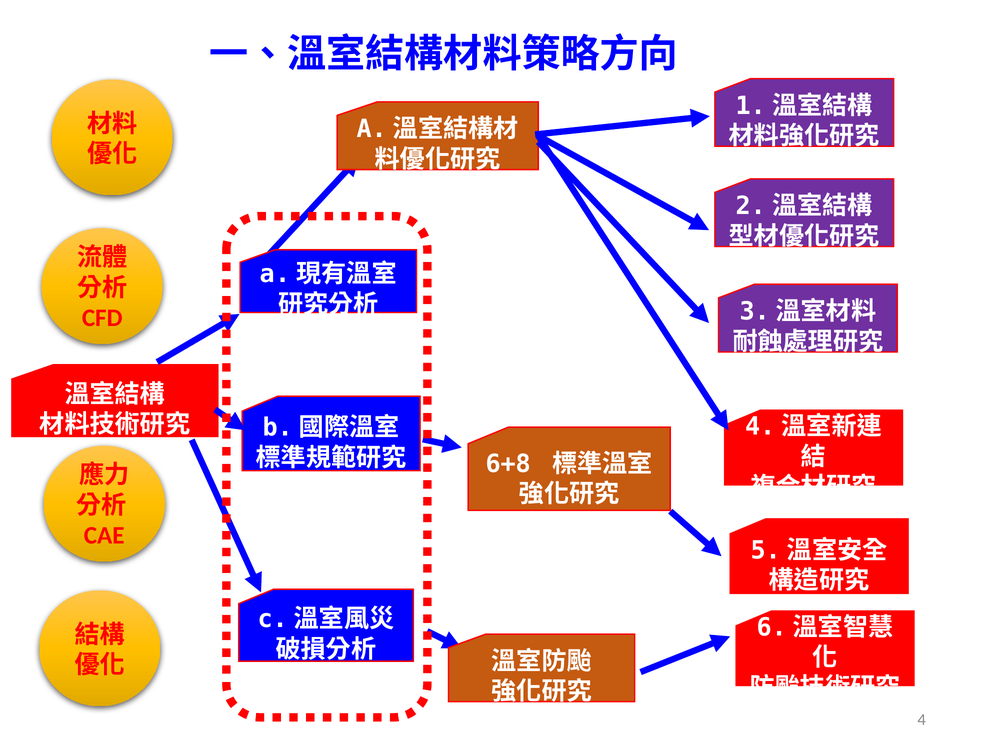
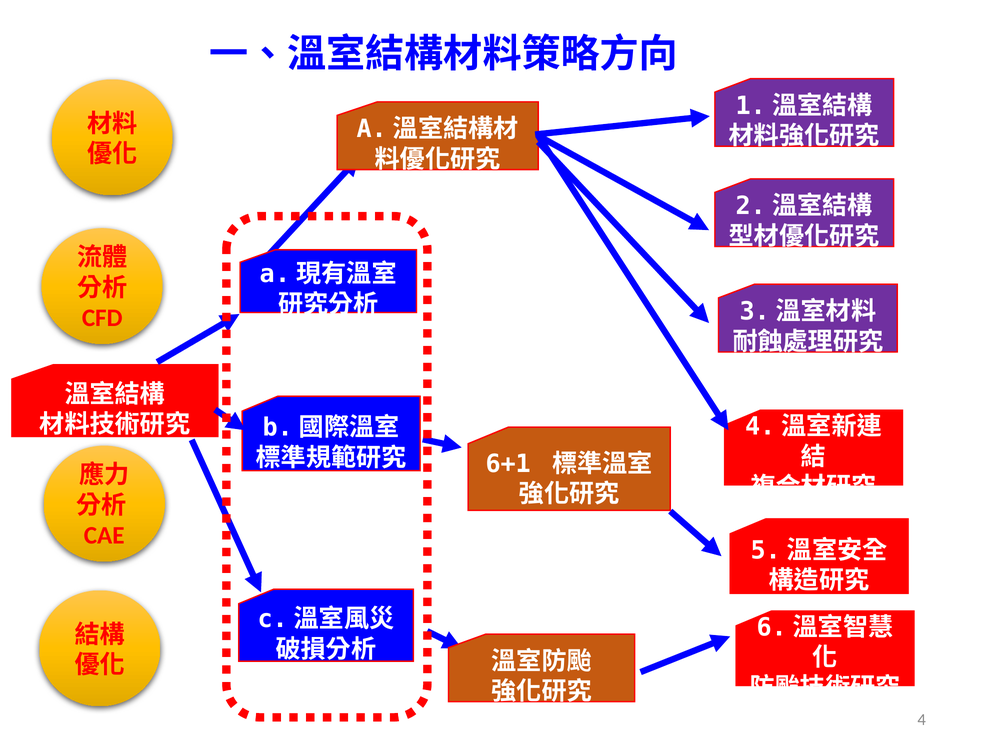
6+8: 6+8 -> 6+1
